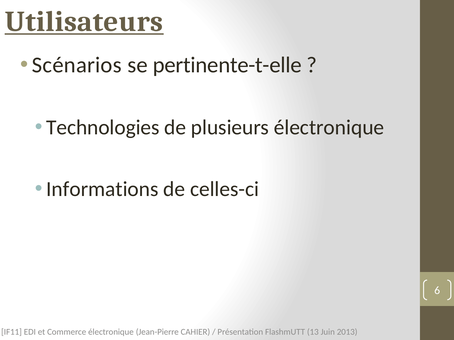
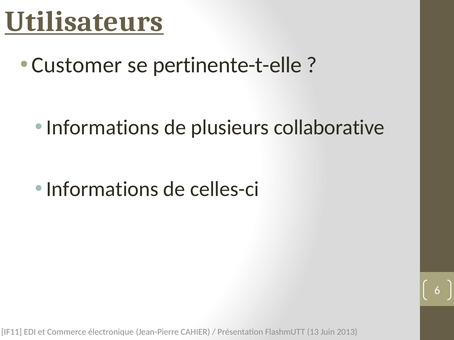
Scénarios: Scénarios -> Customer
Technologies at (103, 128): Technologies -> Informations
plusieurs électronique: électronique -> collaborative
